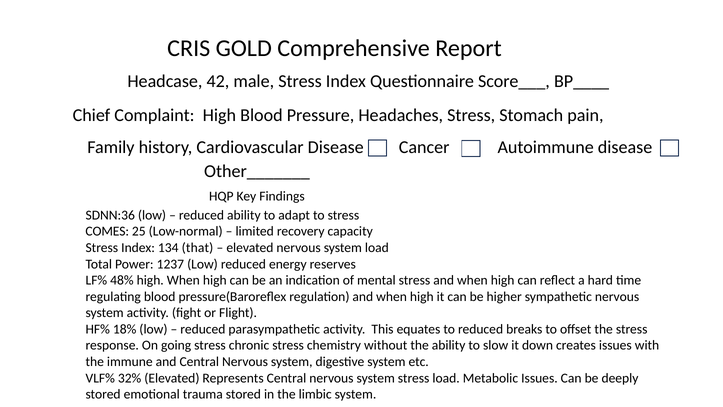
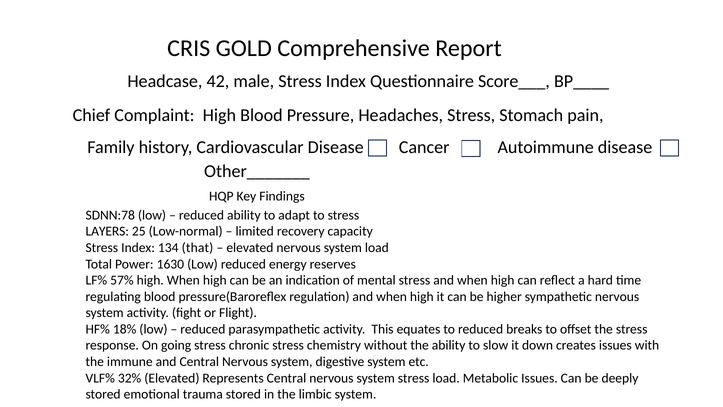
SDNN:36: SDNN:36 -> SDNN:78
COMES: COMES -> LAYERS
1237: 1237 -> 1630
48%: 48% -> 57%
